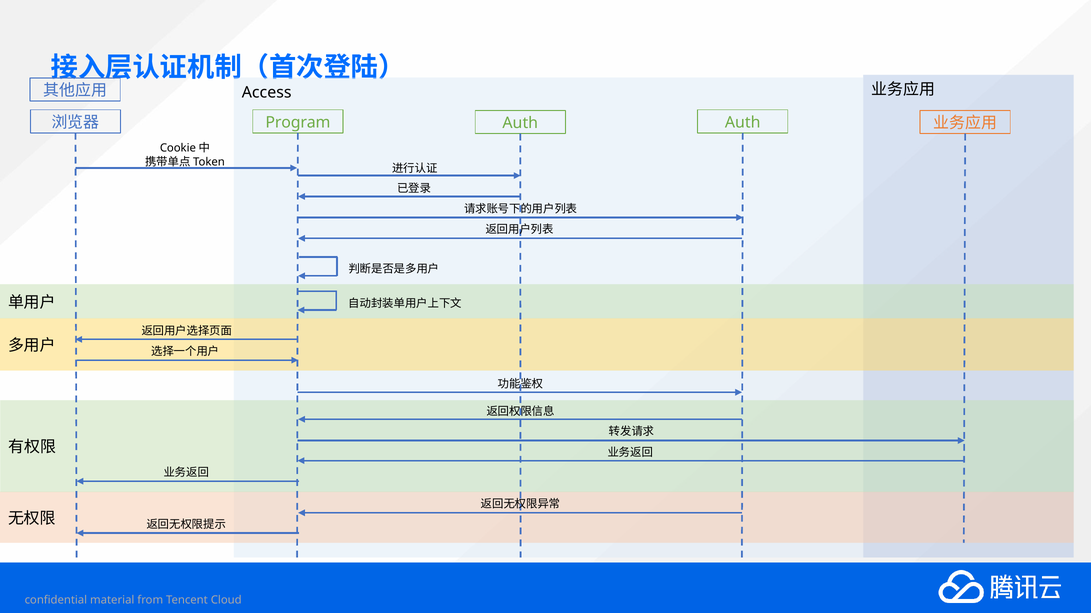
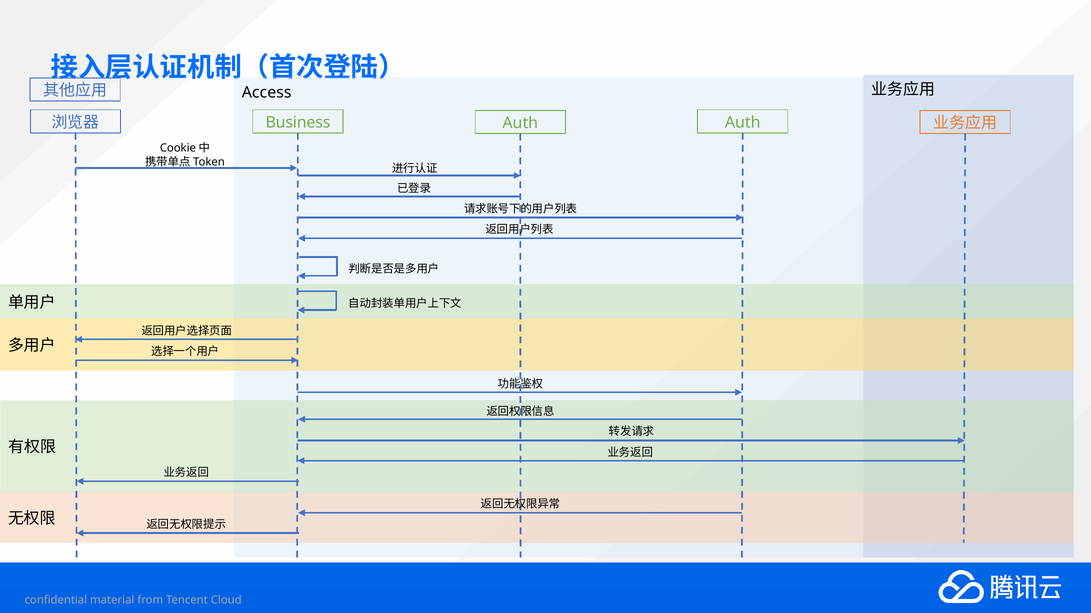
Program: Program -> Business
